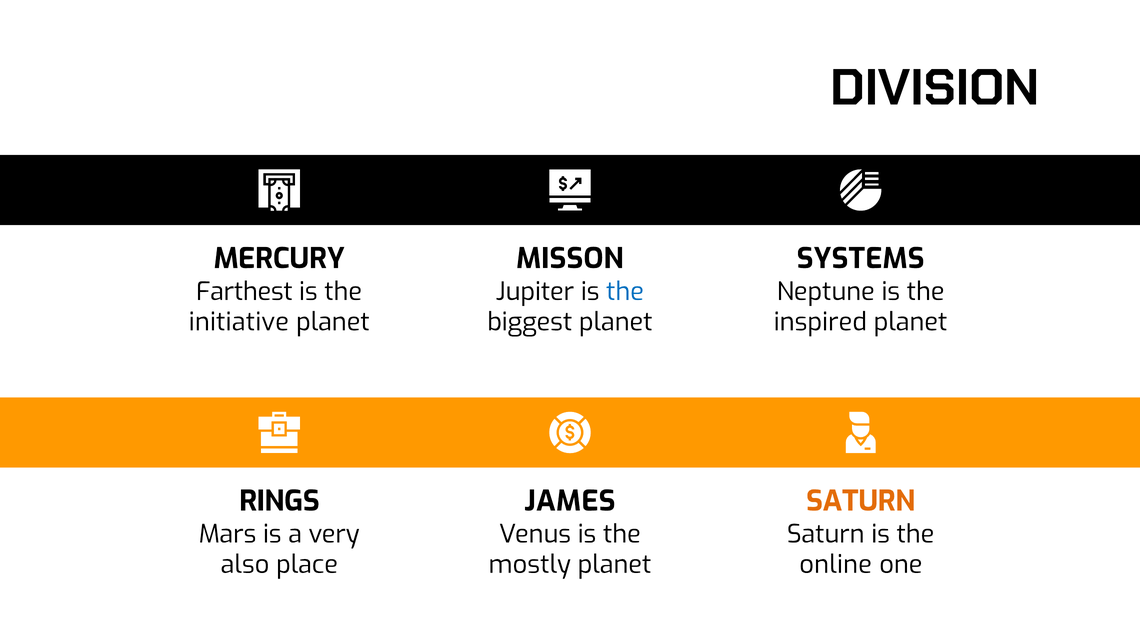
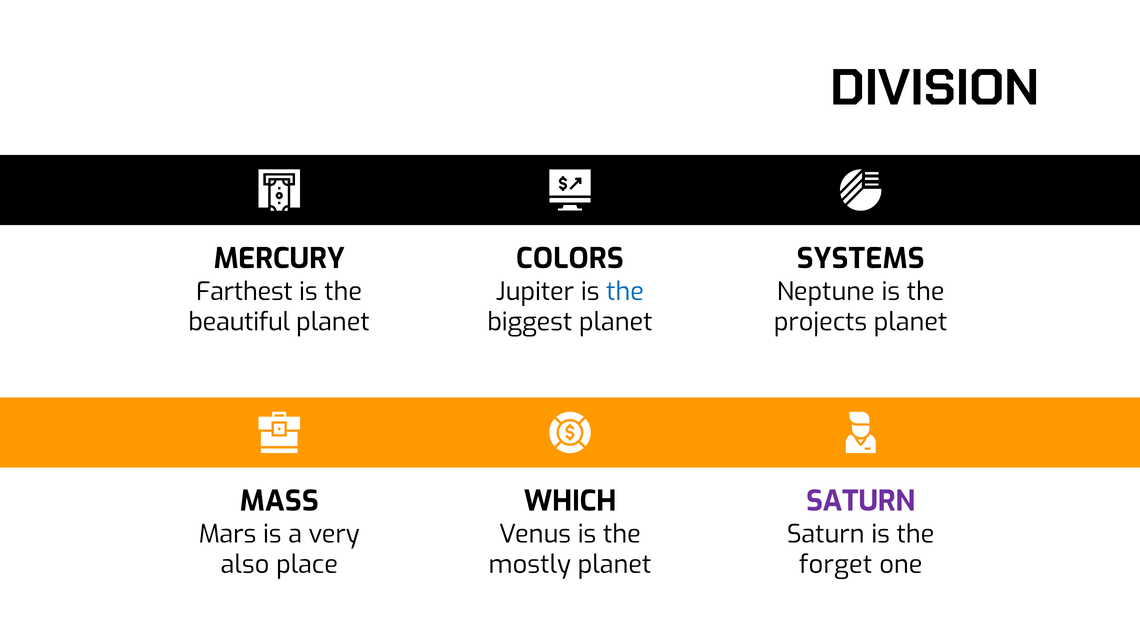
MISSON: MISSON -> COLORS
initiative: initiative -> beautiful
inspired: inspired -> projects
RINGS: RINGS -> MASS
JAMES: JAMES -> WHICH
SATURN at (861, 501) colour: orange -> purple
online: online -> forget
